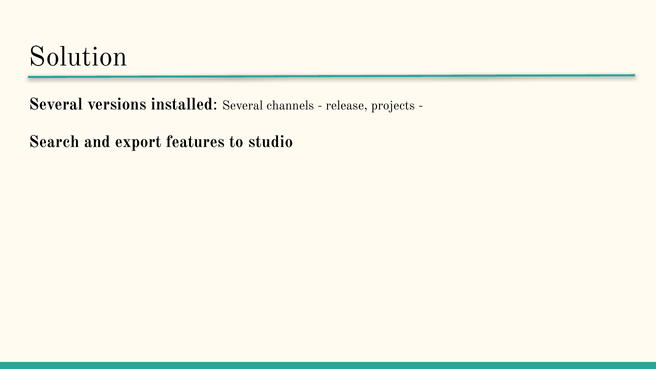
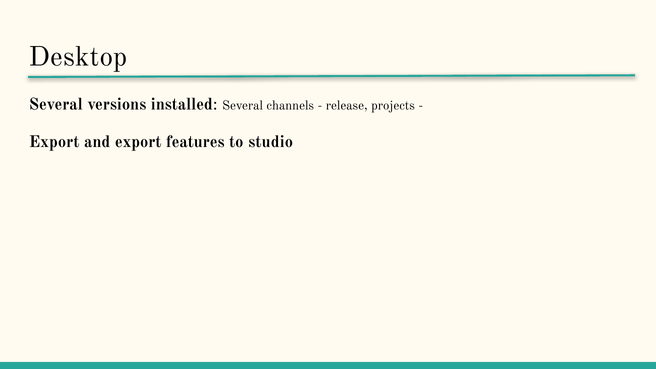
Solution: Solution -> Desktop
Search at (54, 142): Search -> Export
